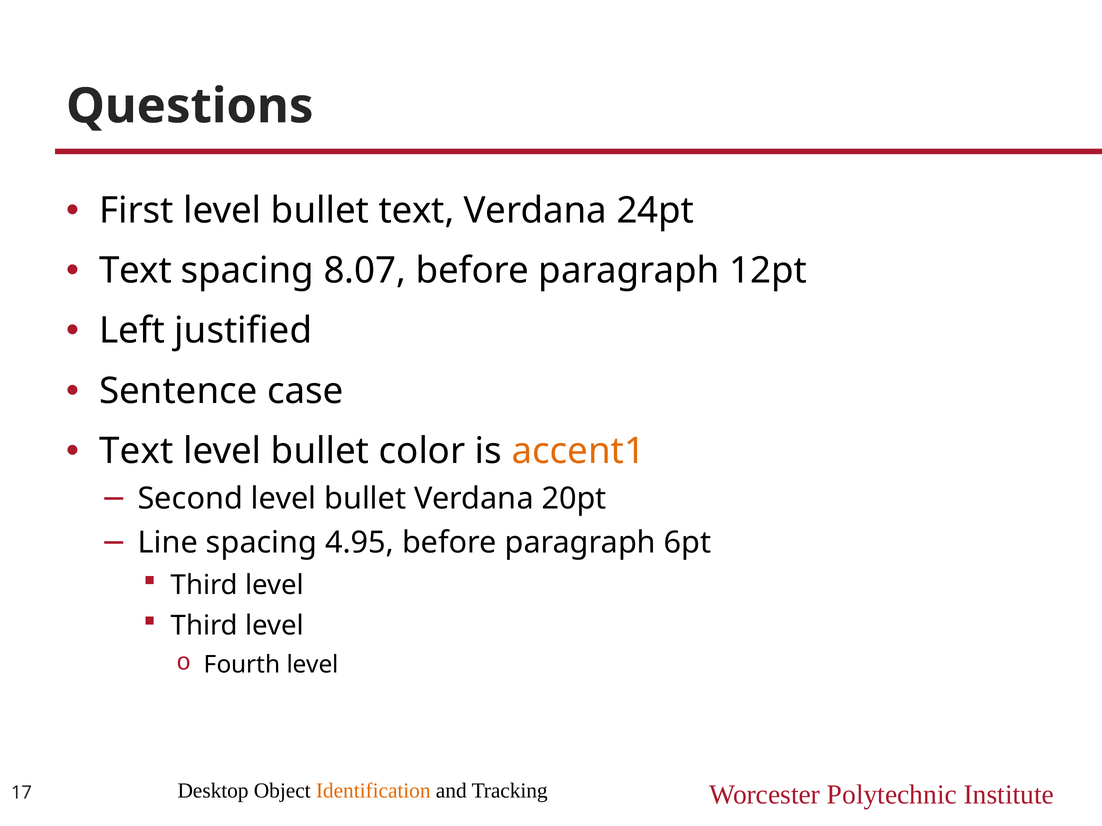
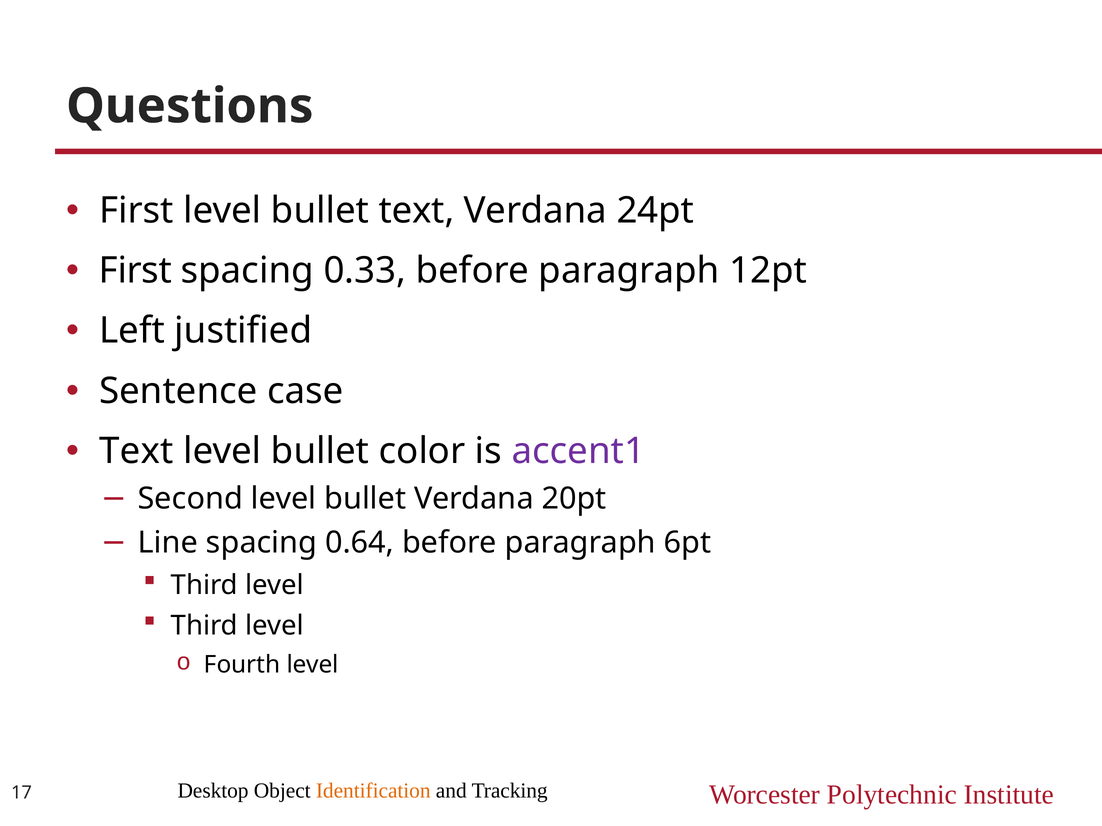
Text at (135, 271): Text -> First
8.07: 8.07 -> 0.33
accent1 colour: orange -> purple
4.95: 4.95 -> 0.64
